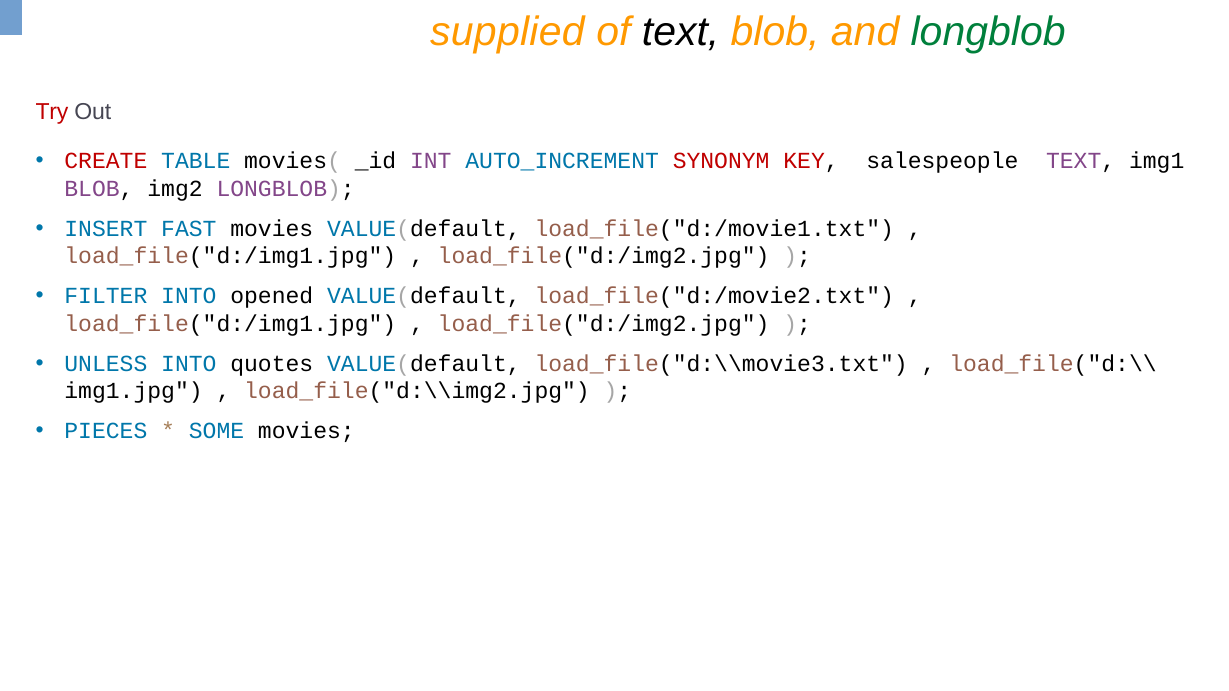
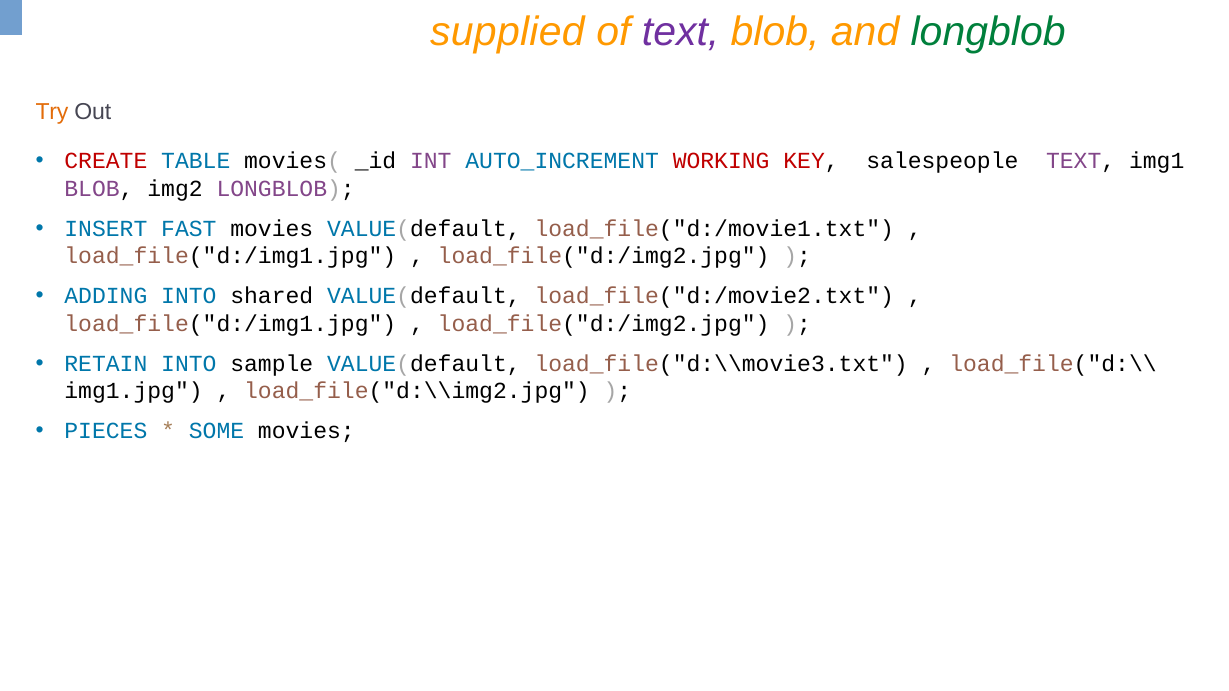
text at (681, 32) colour: black -> purple
Try colour: red -> orange
SYNONYM: SYNONYM -> WORKING
FILTER: FILTER -> ADDING
opened: opened -> shared
UNLESS: UNLESS -> RETAIN
quotes: quotes -> sample
